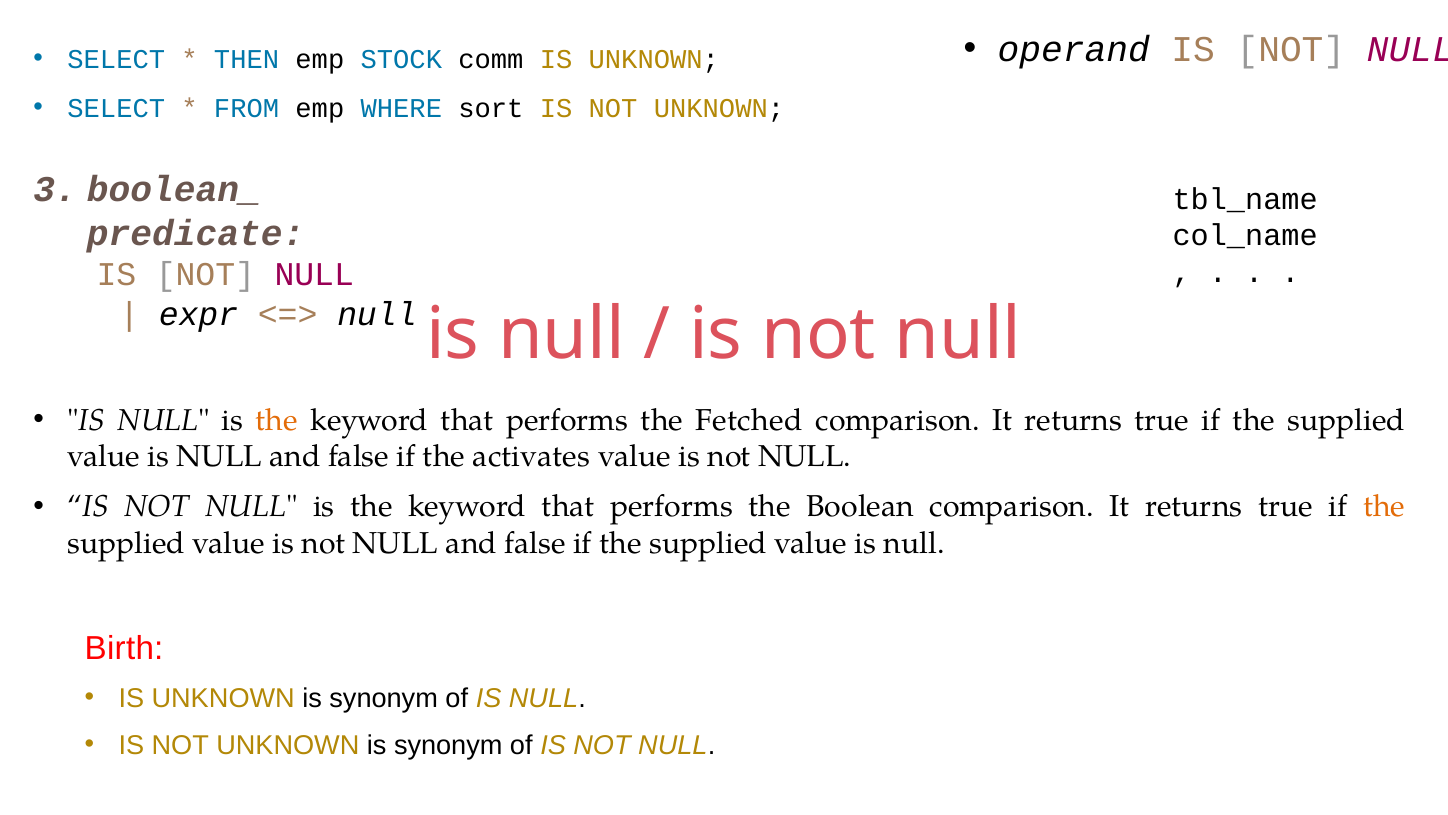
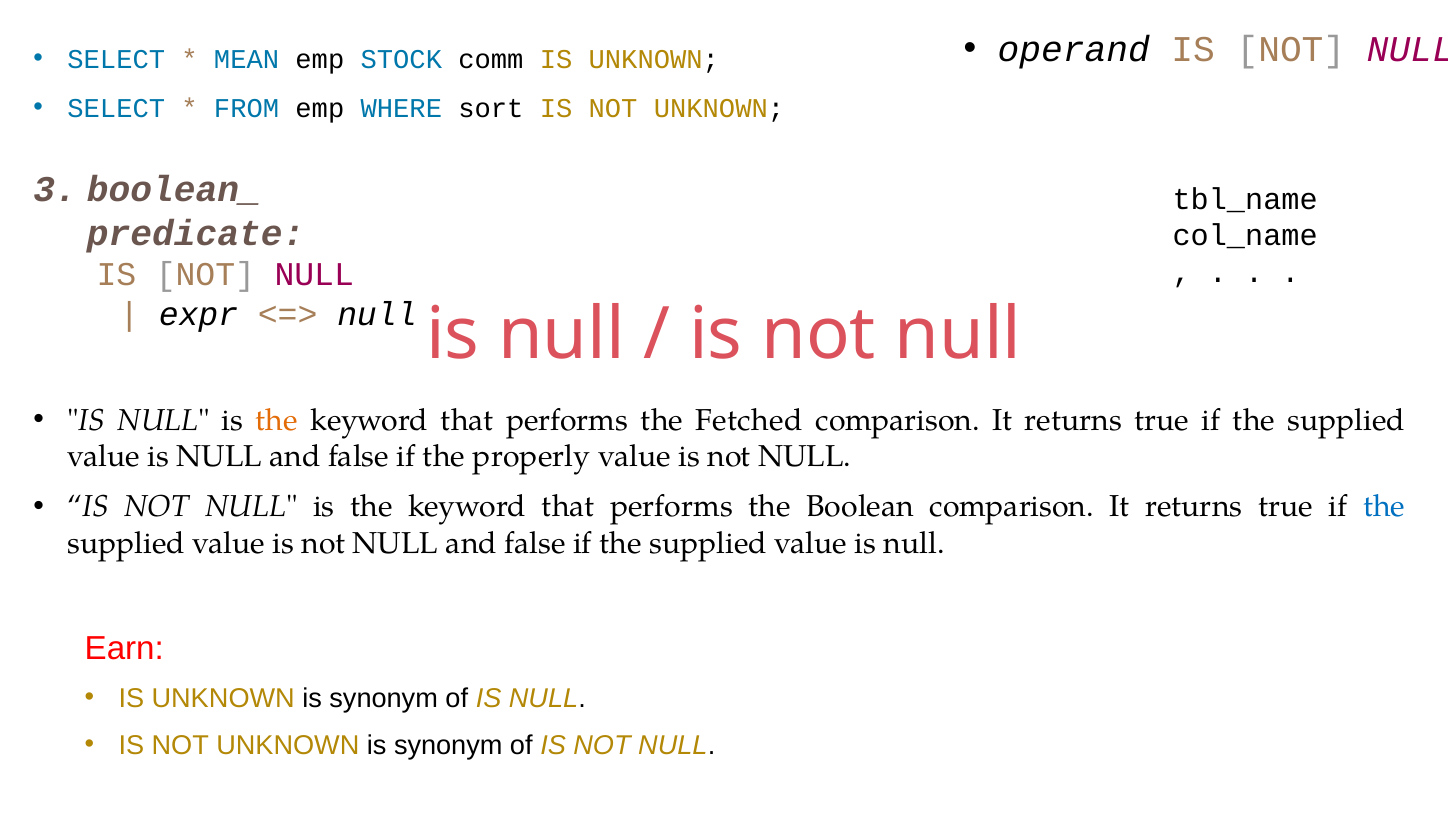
THEN: THEN -> MEAN
activates: activates -> properly
the at (1384, 507) colour: orange -> blue
Birth: Birth -> Earn
